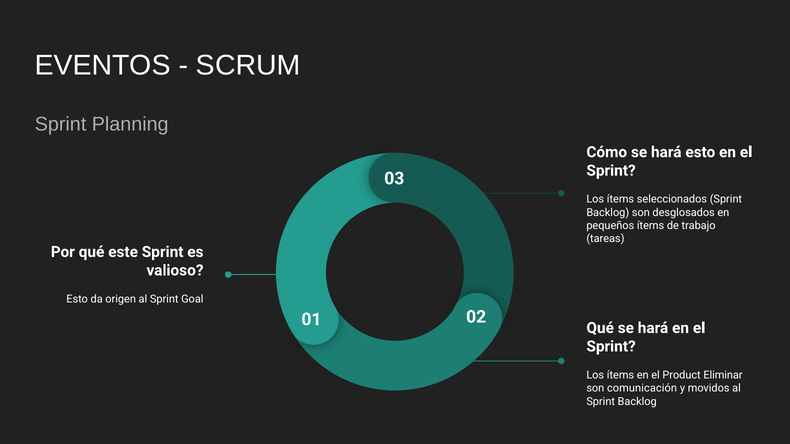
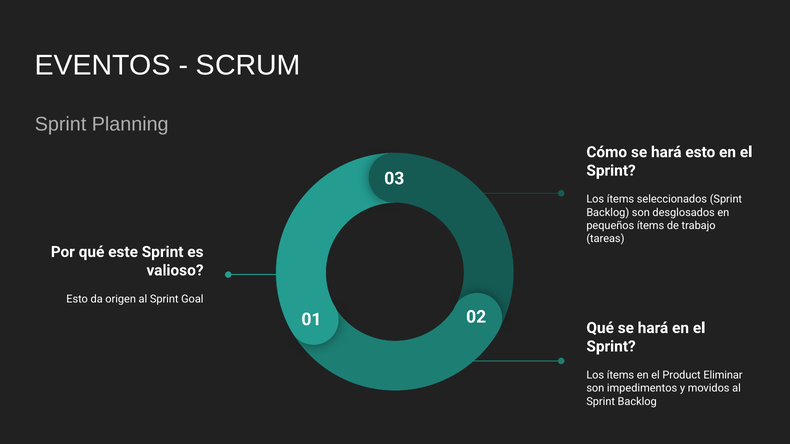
comunicación: comunicación -> impedimentos
